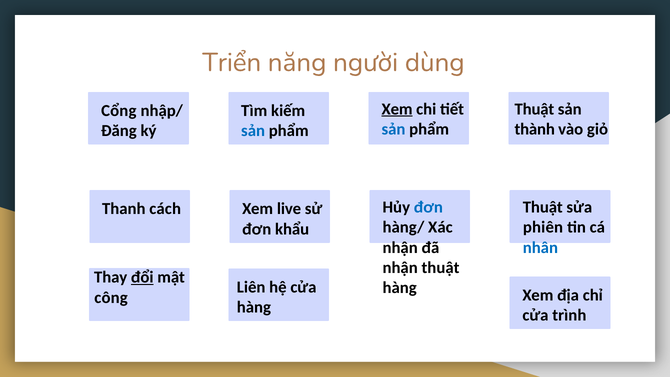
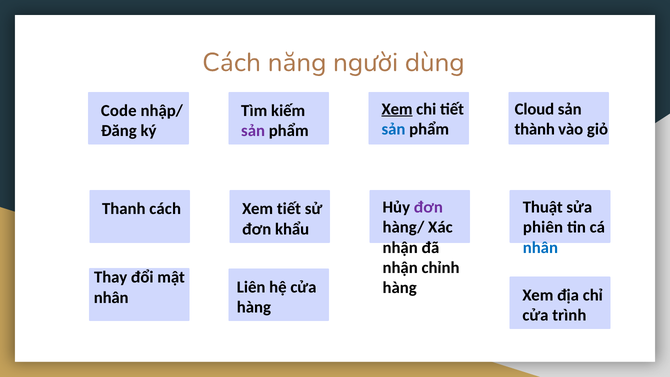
Triển at (232, 62): Triển -> Cách
Thuật at (534, 109): Thuật -> Cloud
Cổng: Cổng -> Code
sản at (253, 131) colour: blue -> purple
đơn at (428, 207) colour: blue -> purple
Xem live: live -> tiết
nhận thuật: thuật -> chỉnh
đổi underline: present -> none
công at (111, 297): công -> nhân
